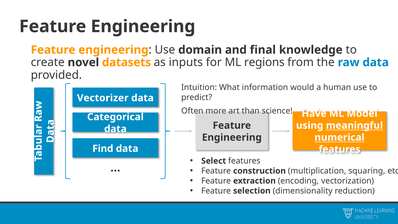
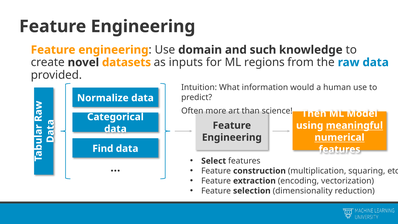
final: final -> such
Vectorizer: Vectorizer -> Normalize
Have: Have -> Then
